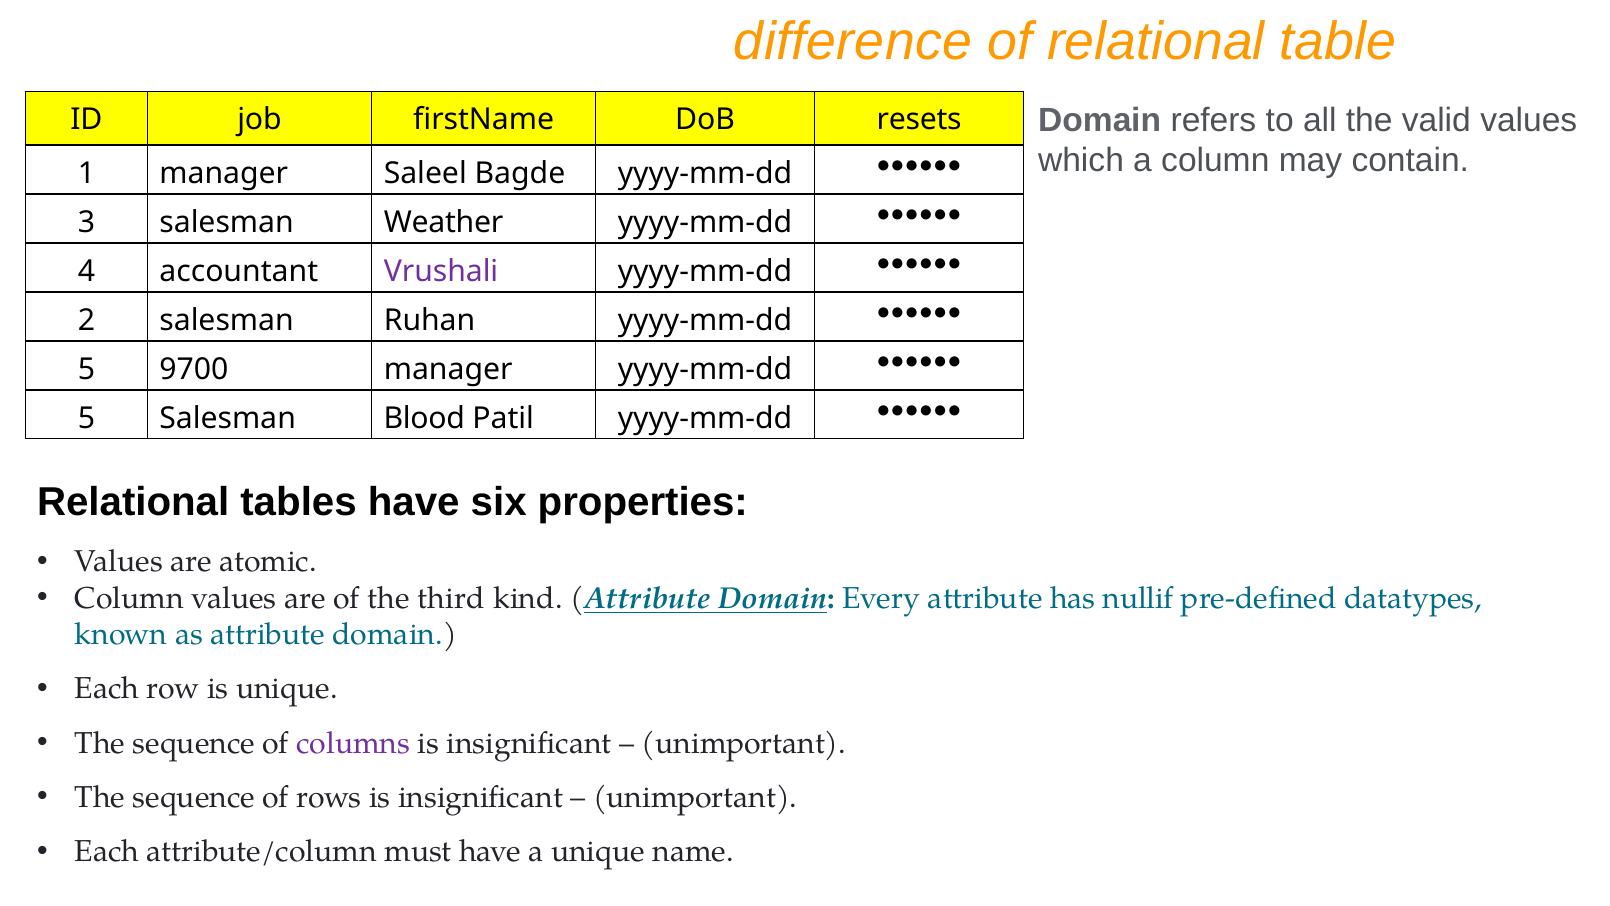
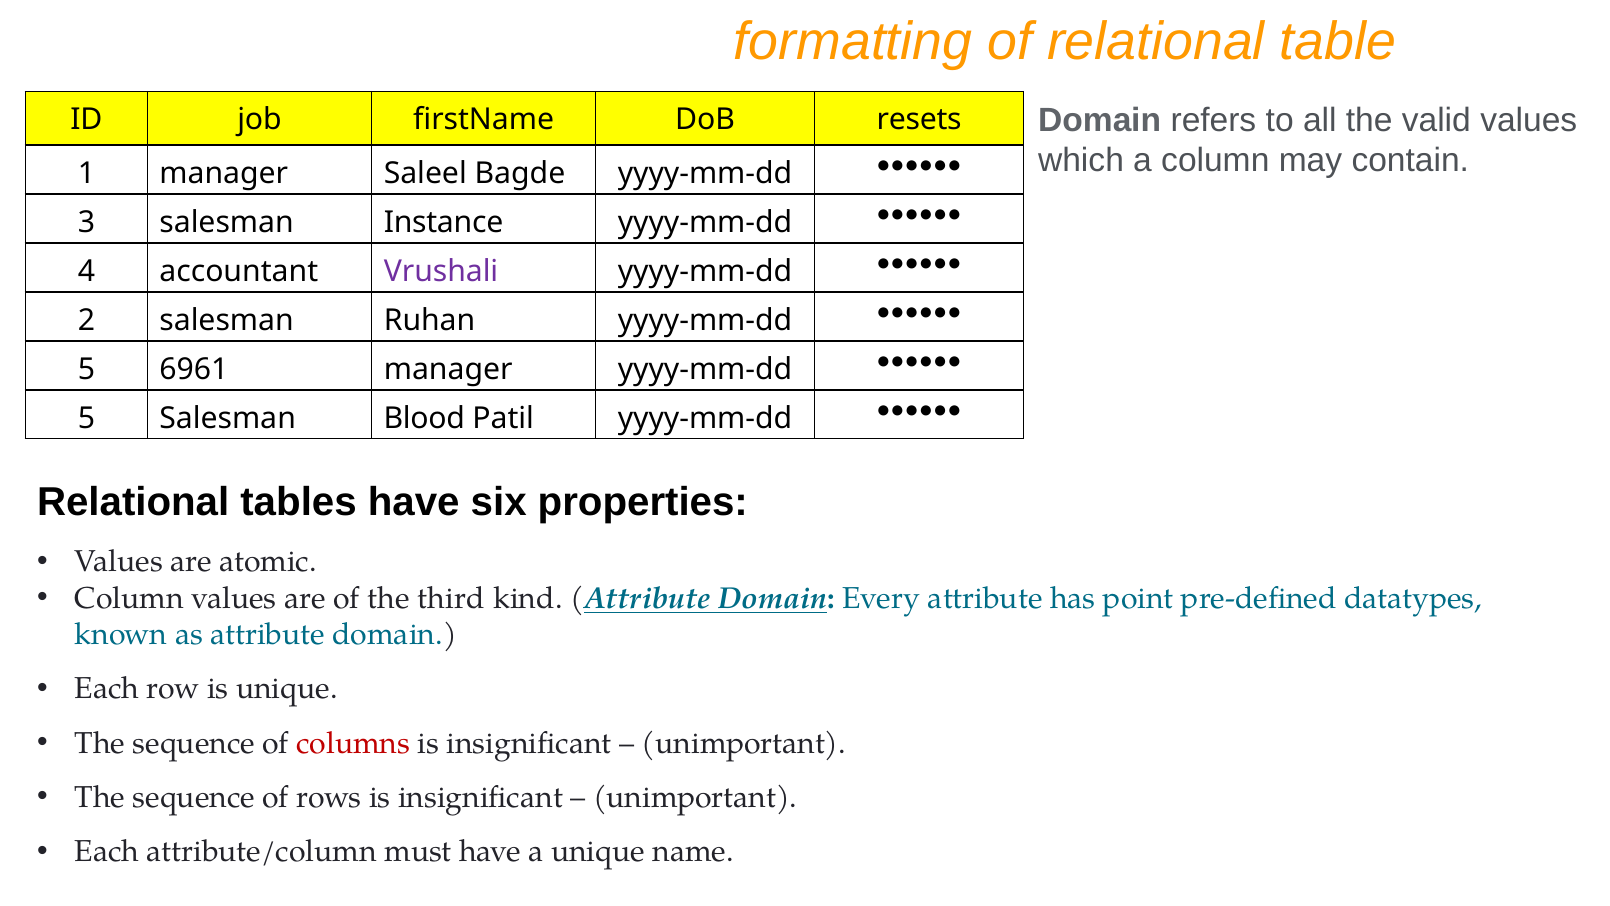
difference: difference -> formatting
Weather: Weather -> Instance
9700: 9700 -> 6961
nullif: nullif -> point
columns colour: purple -> red
